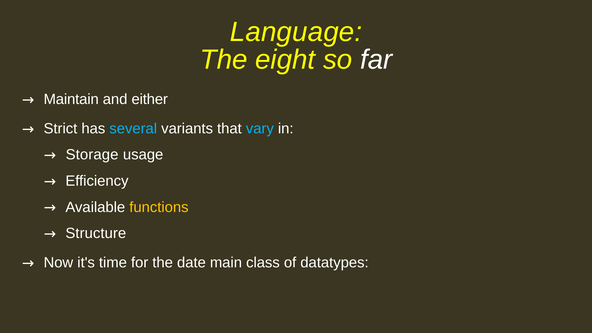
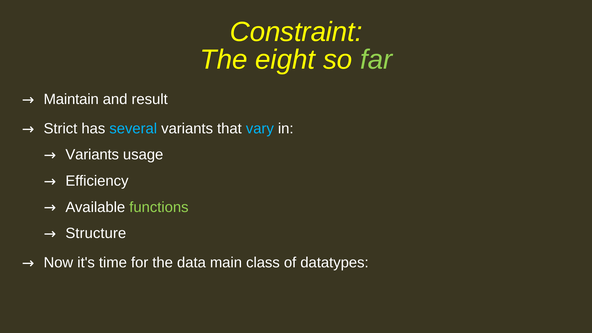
Language: Language -> Constraint
far colour: white -> light green
either: either -> result
Storage at (92, 155): Storage -> Variants
functions colour: yellow -> light green
date: date -> data
